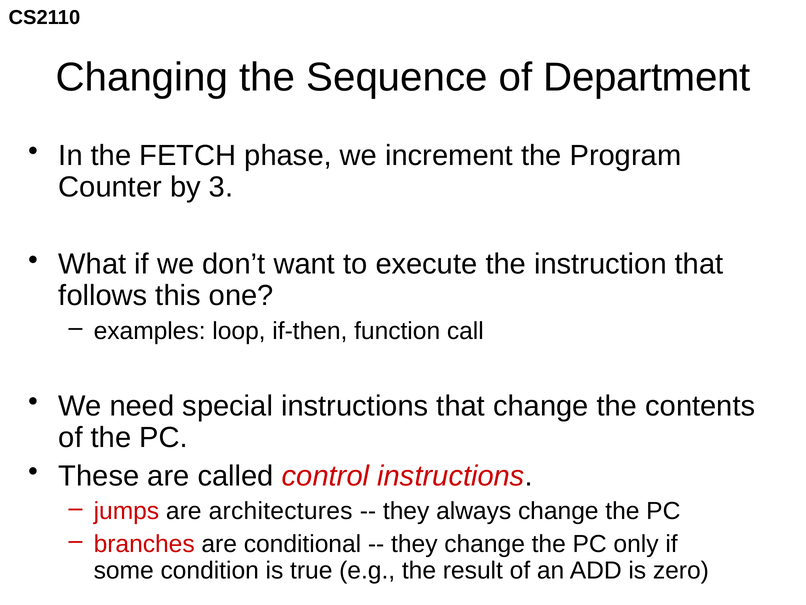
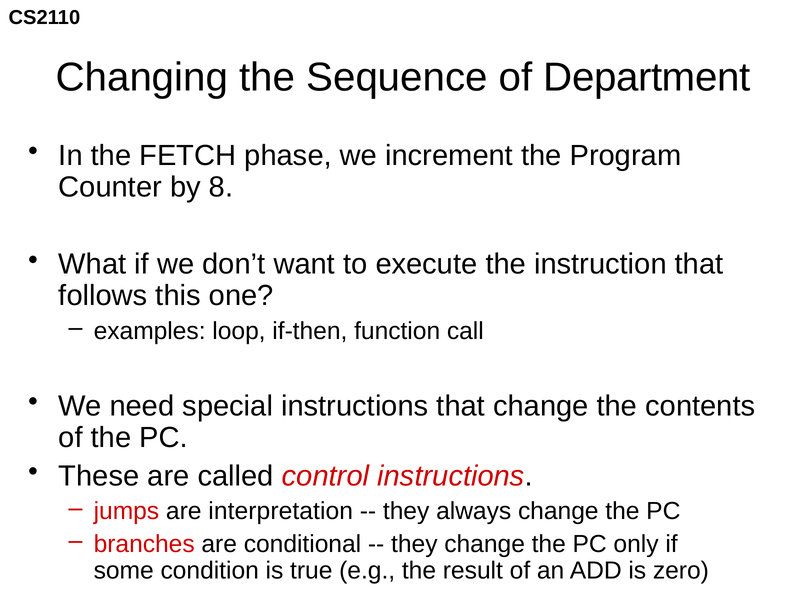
3: 3 -> 8
architectures: architectures -> interpretation
